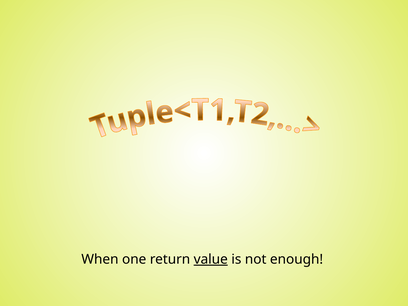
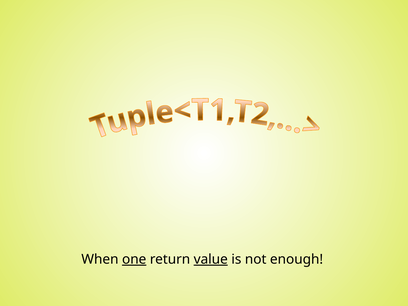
one underline: none -> present
